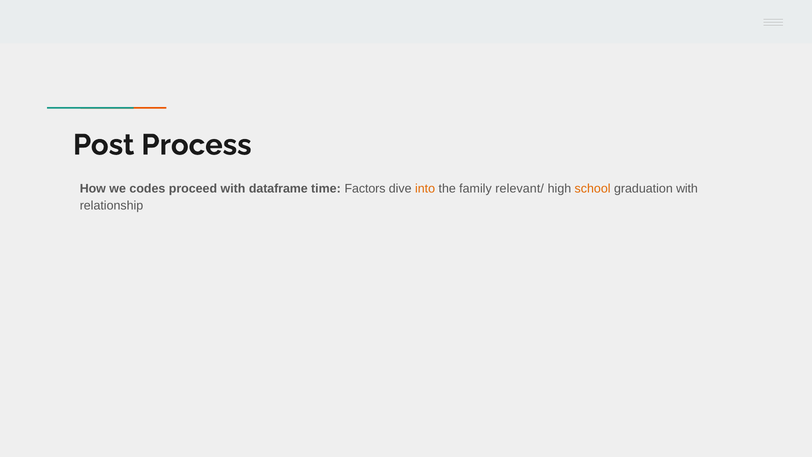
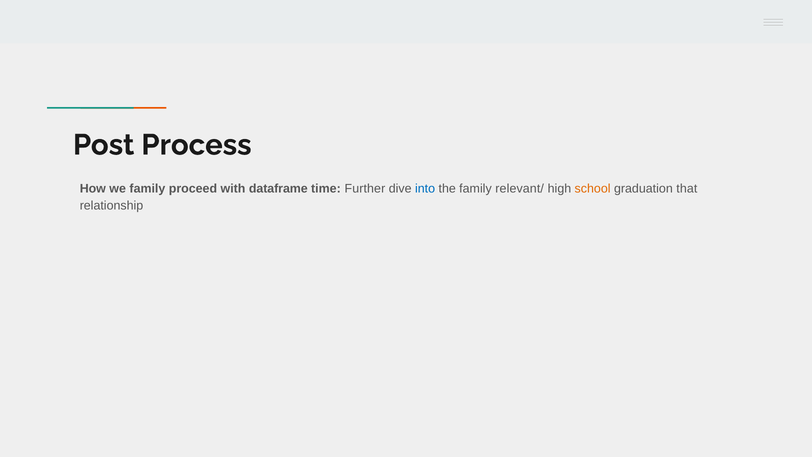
we codes: codes -> family
Factors: Factors -> Further
into colour: orange -> blue
graduation with: with -> that
